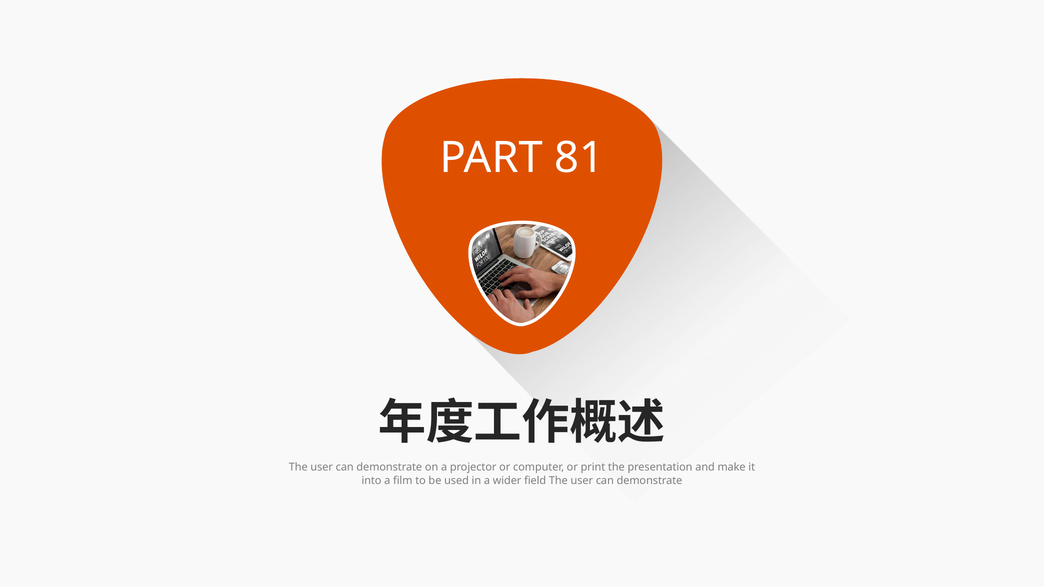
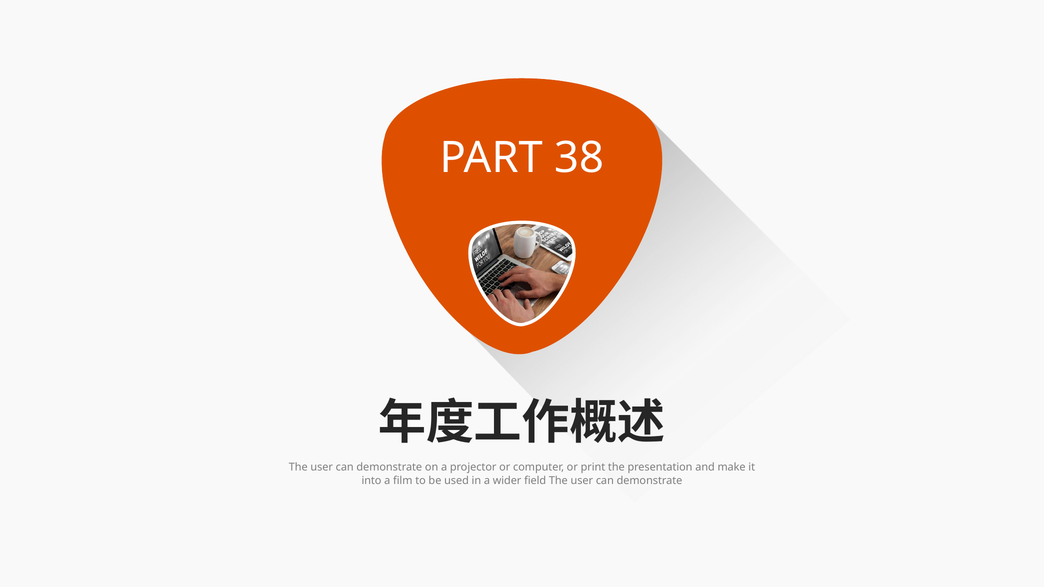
81: 81 -> 38
